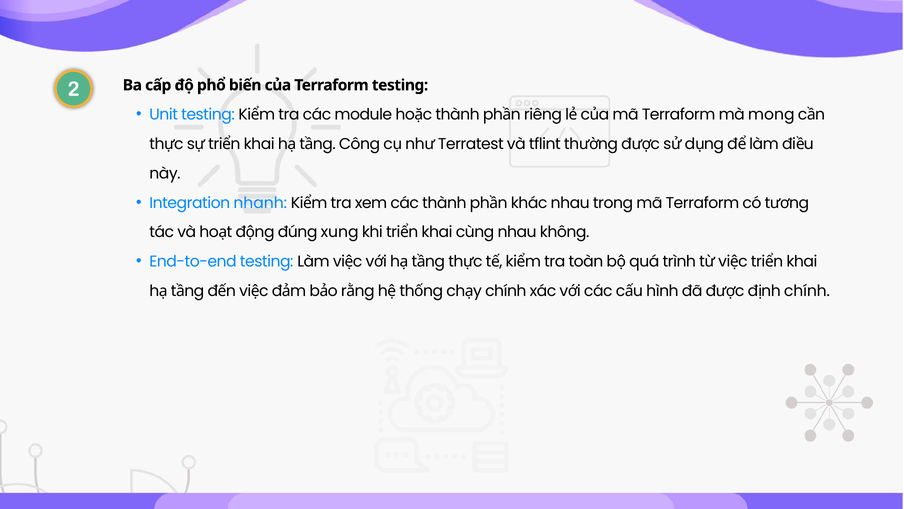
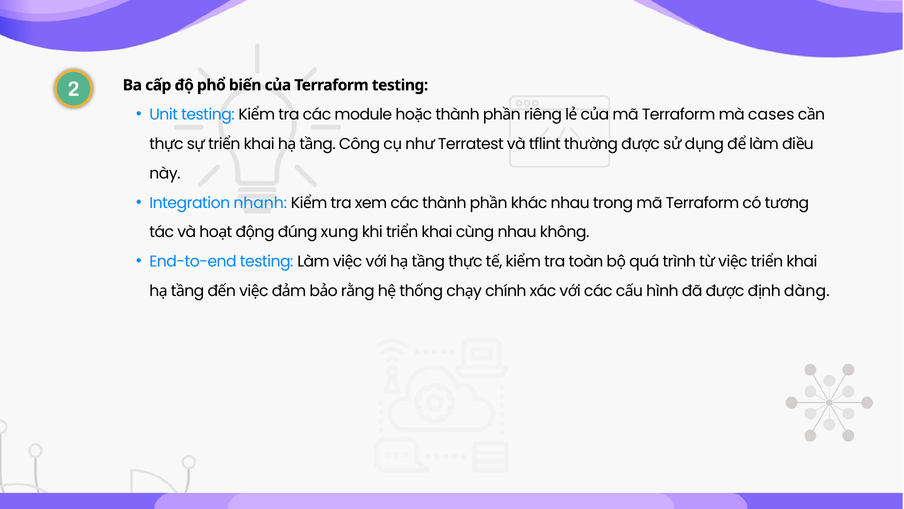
mong: mong -> cases
chính at (807, 291): chính -> dàng
